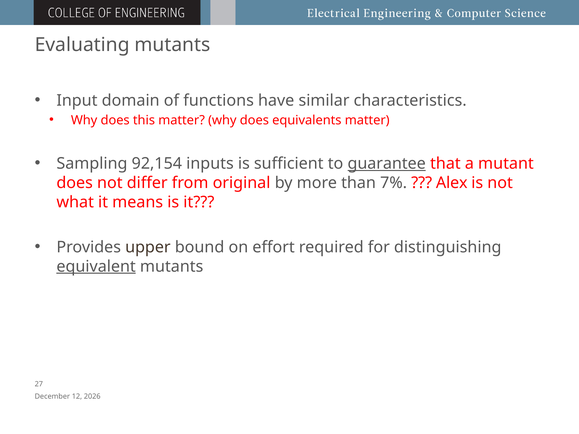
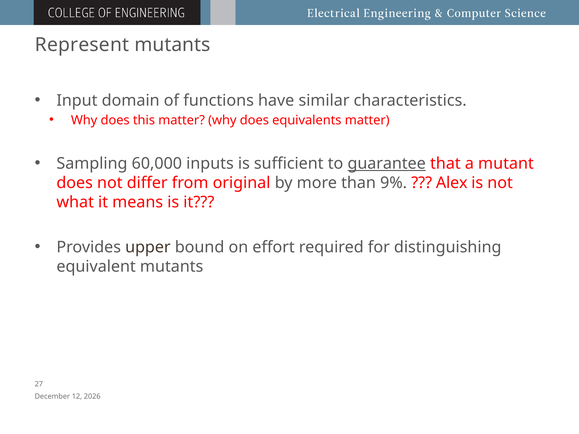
Evaluating: Evaluating -> Represent
92,154: 92,154 -> 60,000
7%: 7% -> 9%
equivalent underline: present -> none
